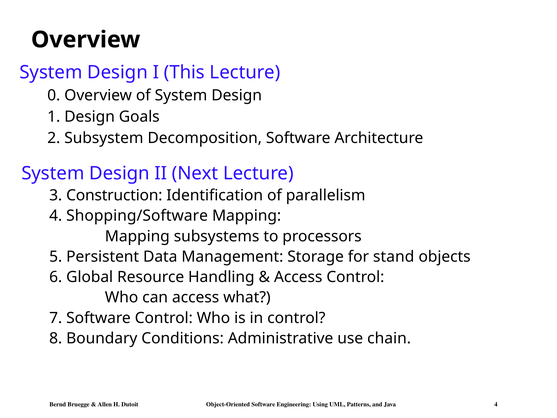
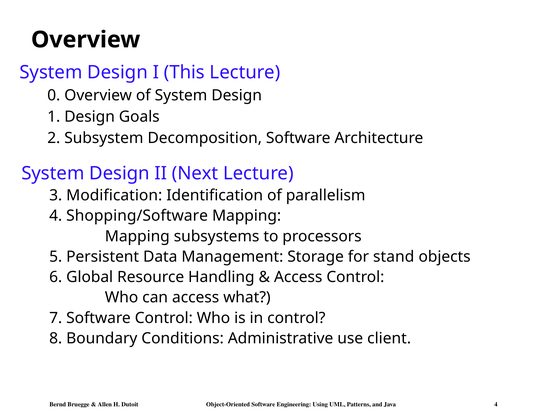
Construction: Construction -> Modification
chain: chain -> client
